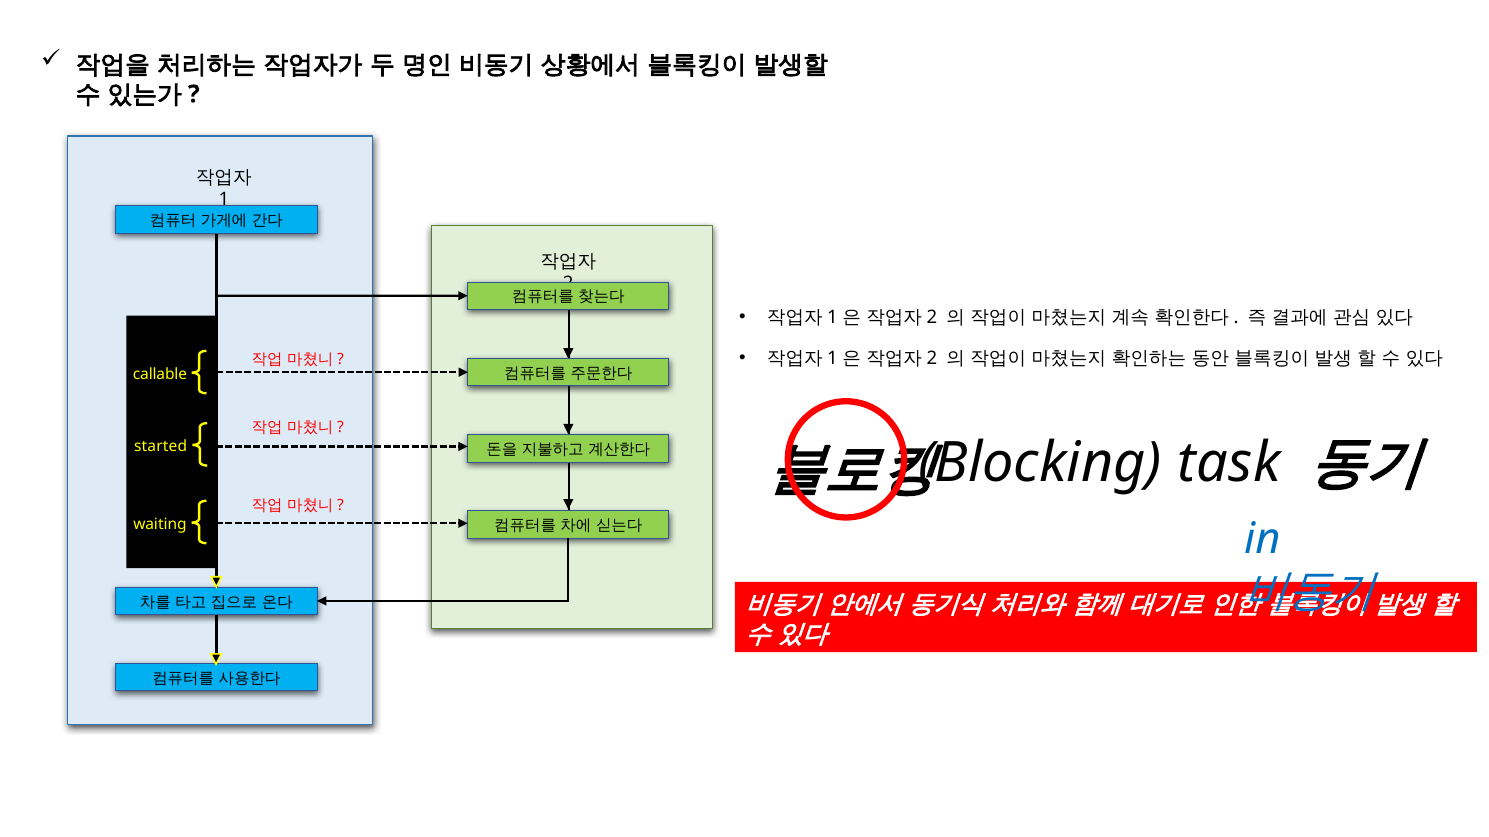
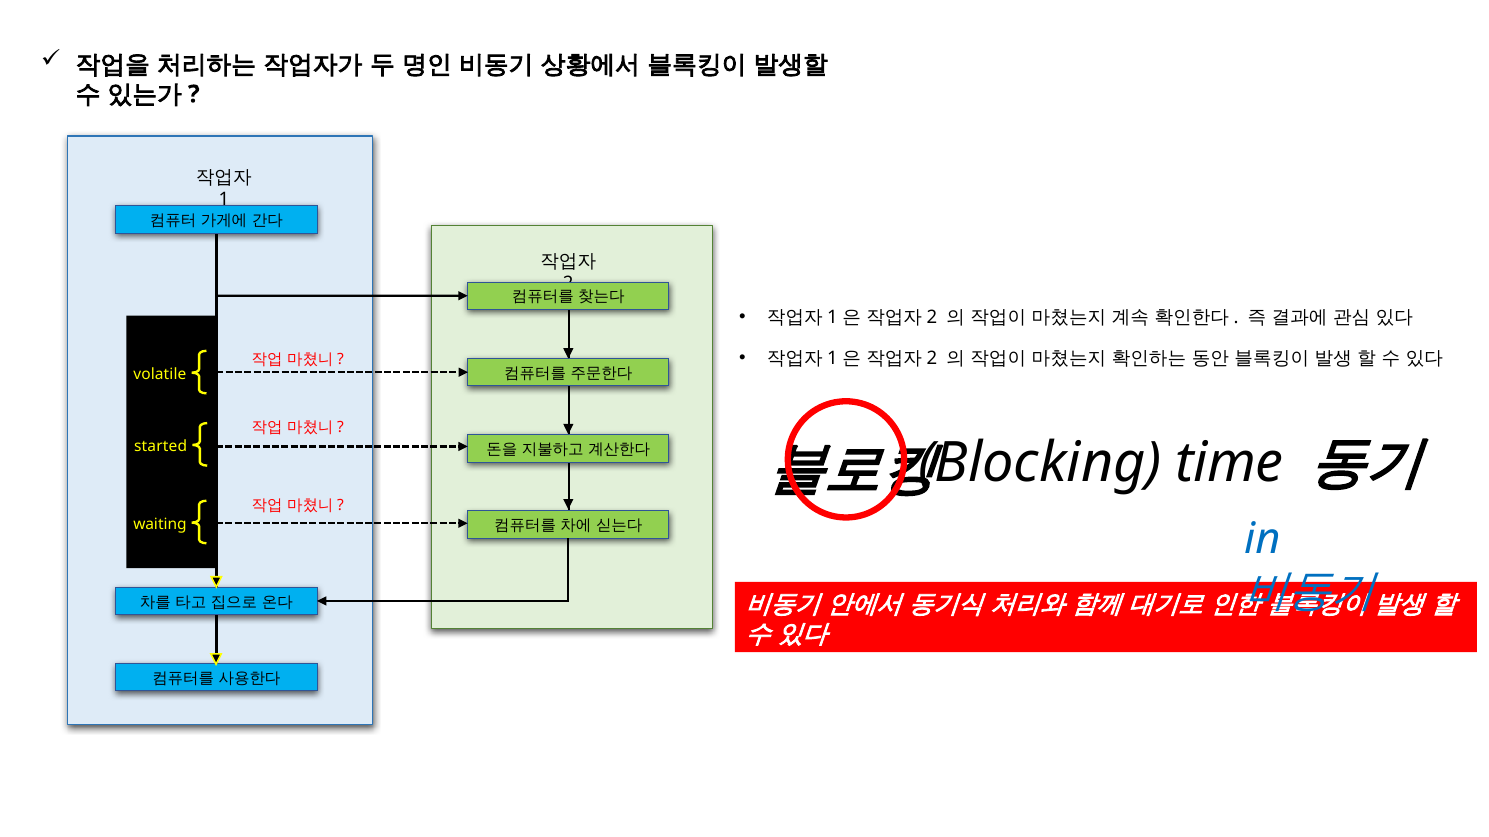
callable: callable -> volatile
task: task -> time
